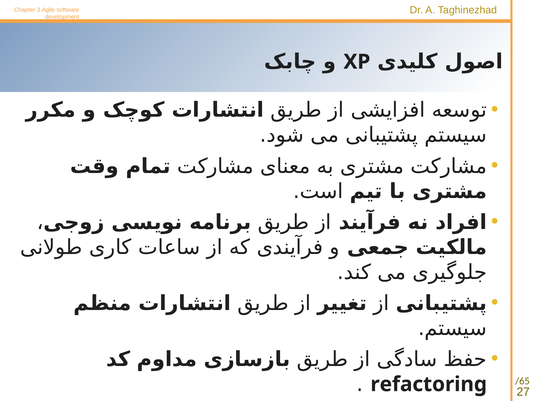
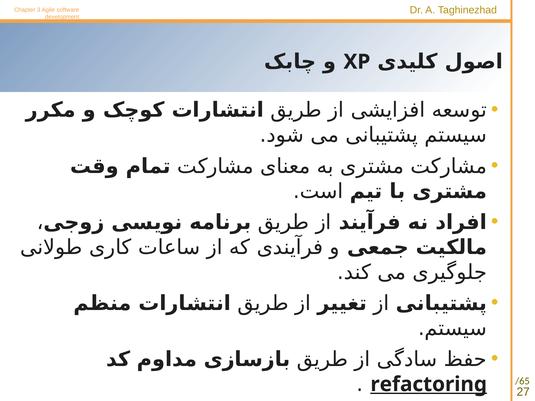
refactoring underline: none -> present
